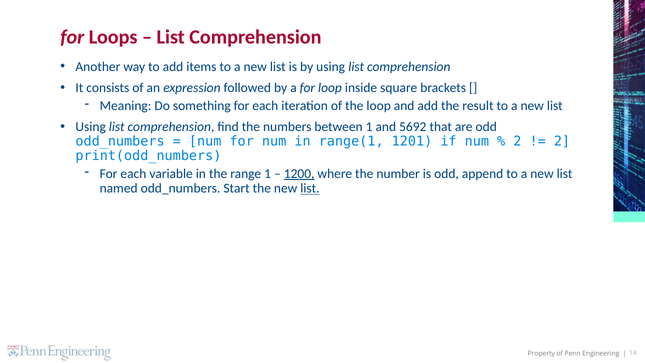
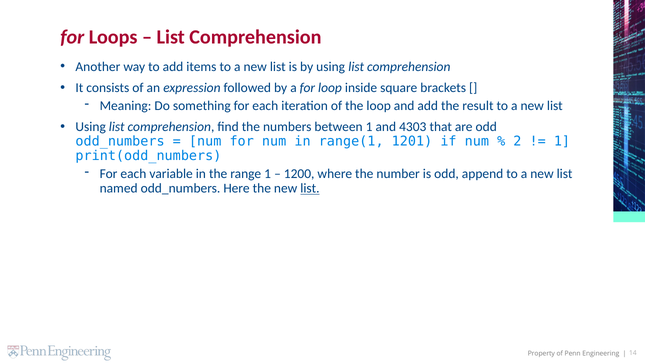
5692: 5692 -> 4303
2 at (562, 141): 2 -> 1
1200 underline: present -> none
Start: Start -> Here
